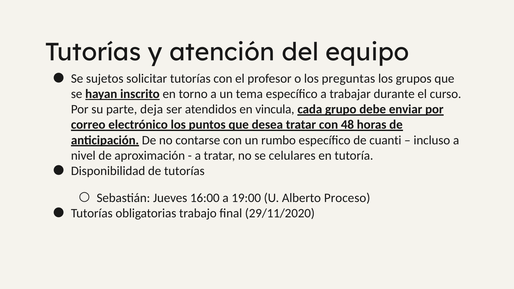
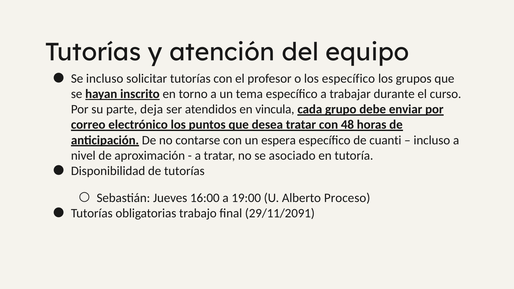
Se sujetos: sujetos -> incluso
los preguntas: preguntas -> específico
rumbo: rumbo -> espera
celulares: celulares -> asociado
29/11/2020: 29/11/2020 -> 29/11/2091
